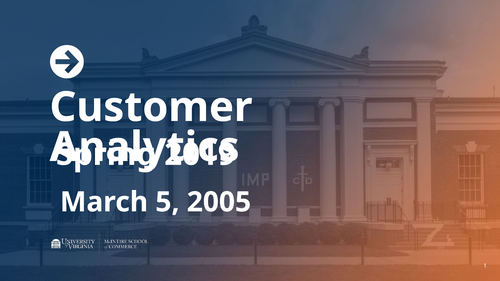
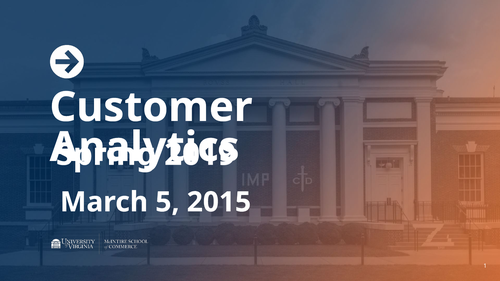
2005: 2005 -> 2015
